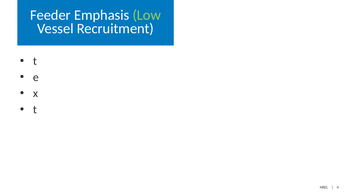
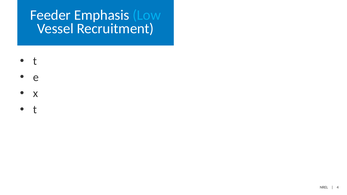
Low colour: light green -> light blue
